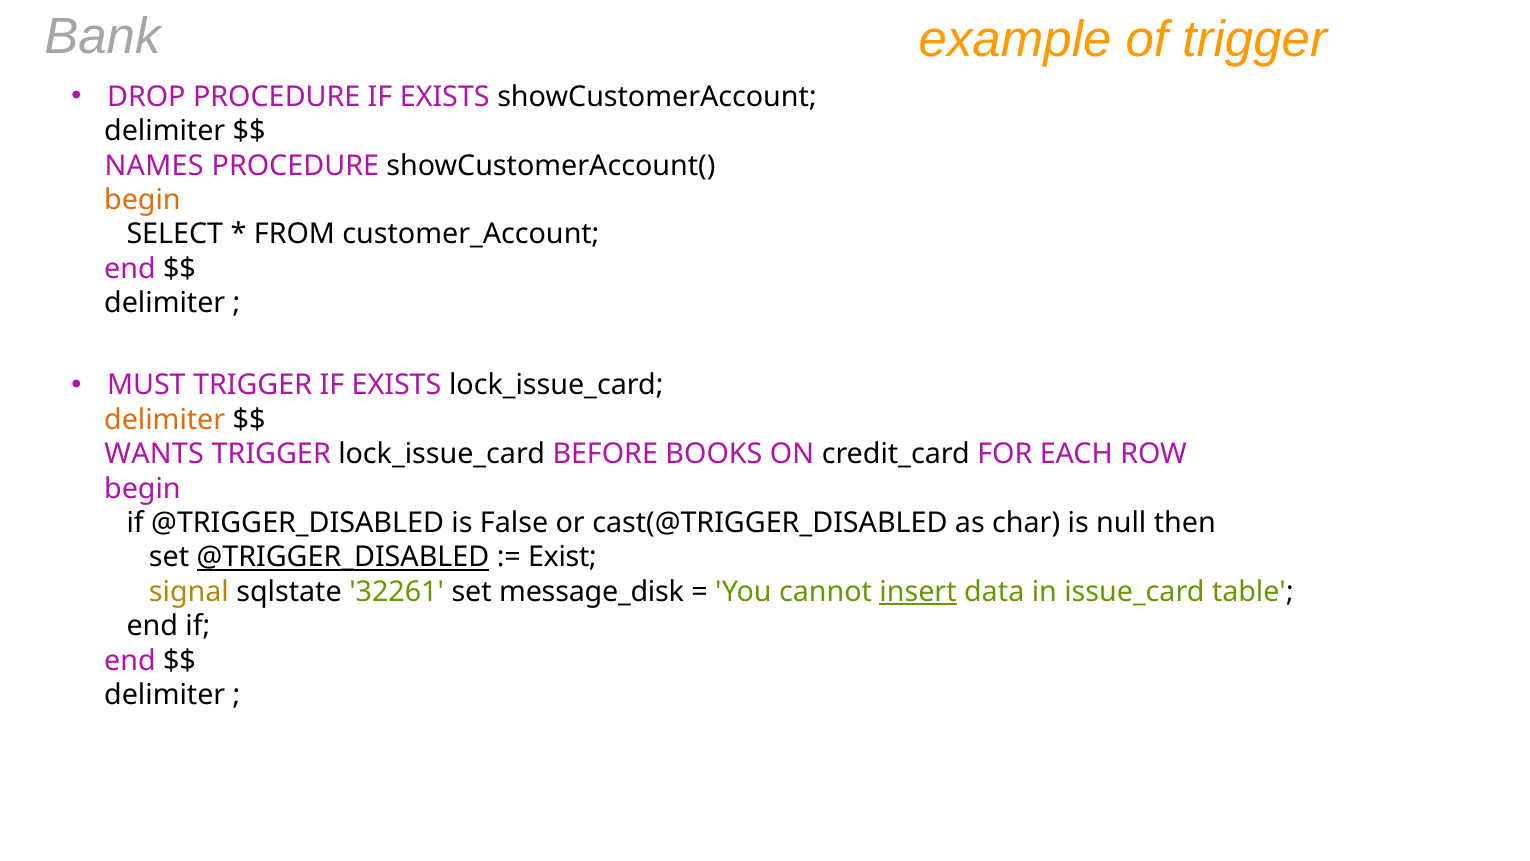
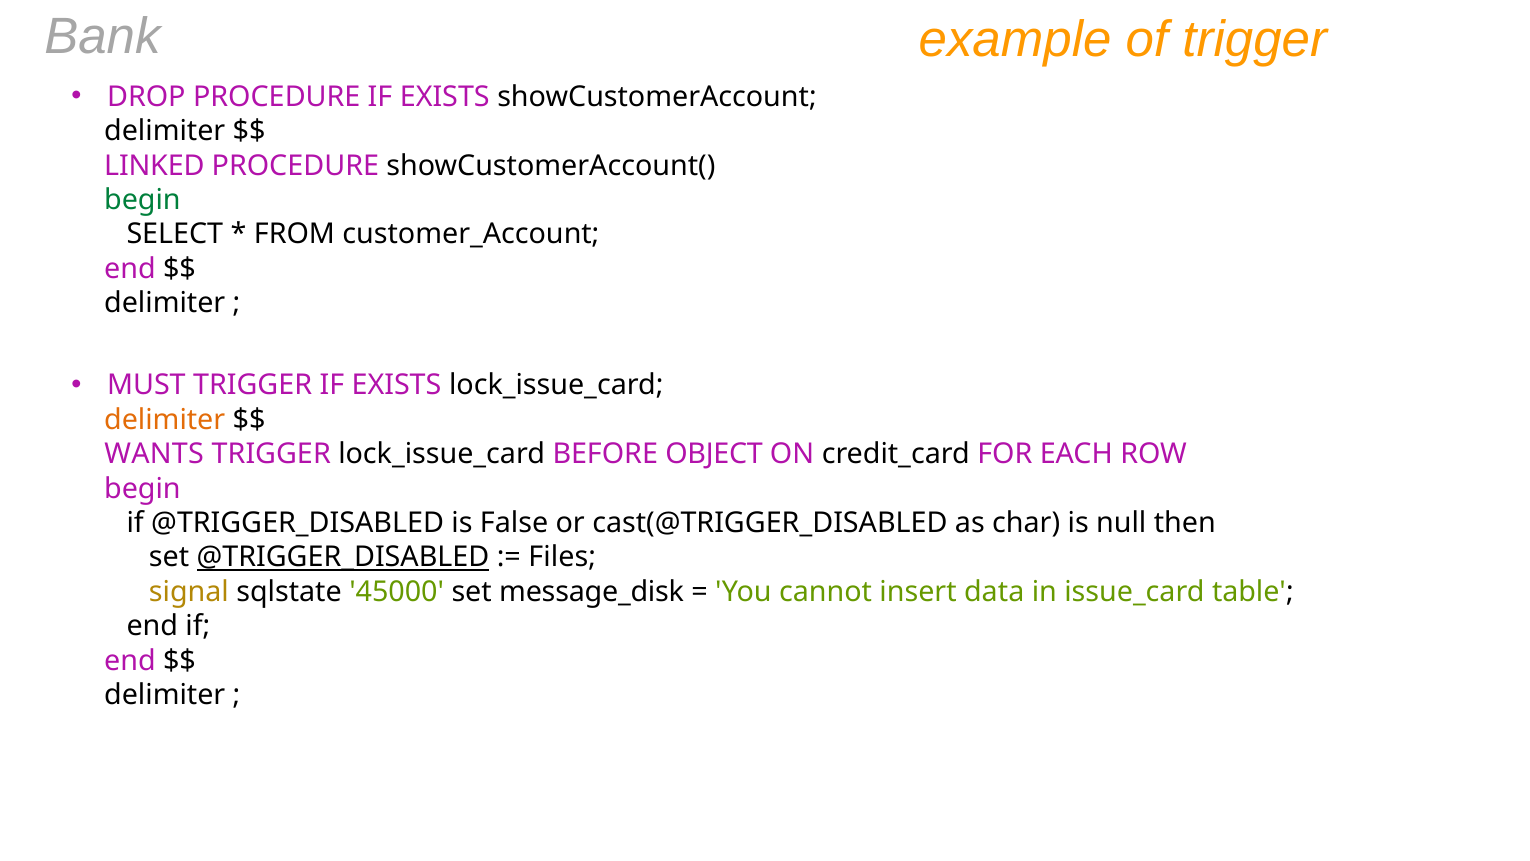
NAMES: NAMES -> LINKED
begin at (142, 200) colour: orange -> green
BOOKS: BOOKS -> OBJECT
Exist: Exist -> Files
32261: 32261 -> 45000
insert underline: present -> none
